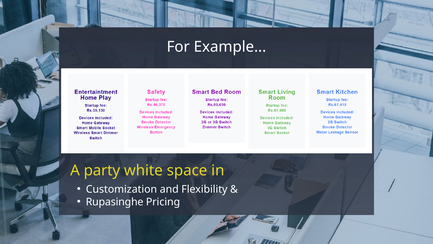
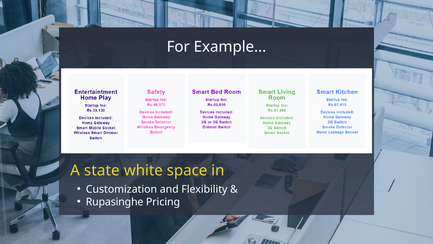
party: party -> state
